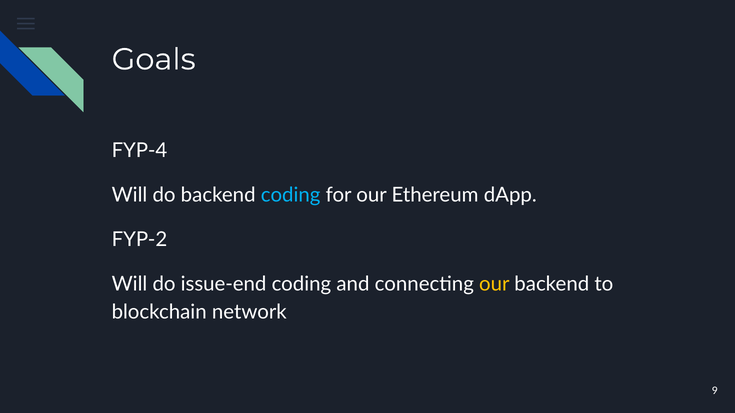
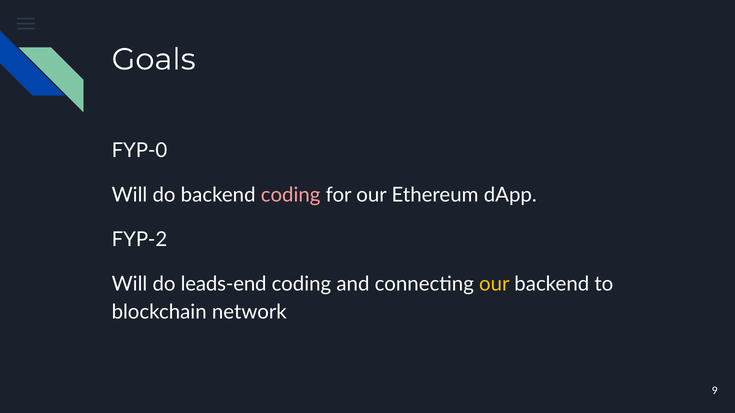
FYP-4: FYP-4 -> FYP-0
coding at (291, 195) colour: light blue -> pink
issue-end: issue-end -> leads-end
